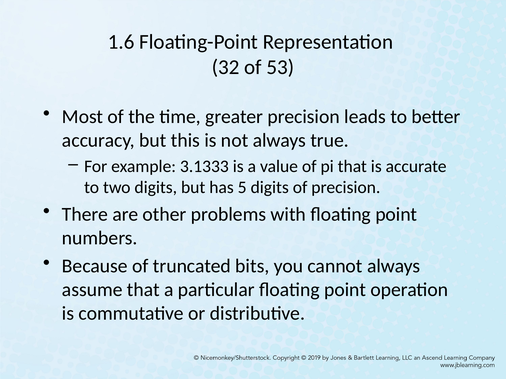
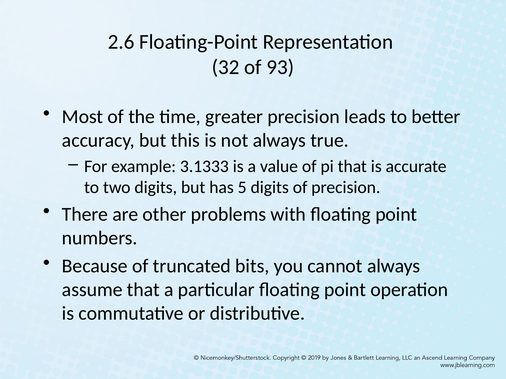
1.6: 1.6 -> 2.6
53: 53 -> 93
